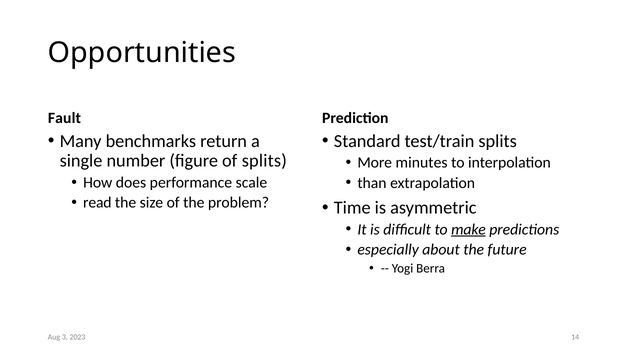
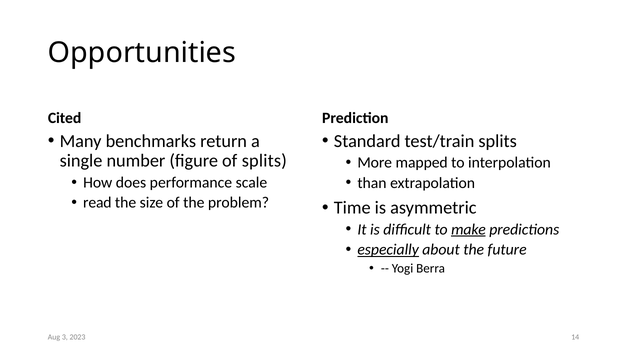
Fault: Fault -> Cited
minutes: minutes -> mapped
especially underline: none -> present
